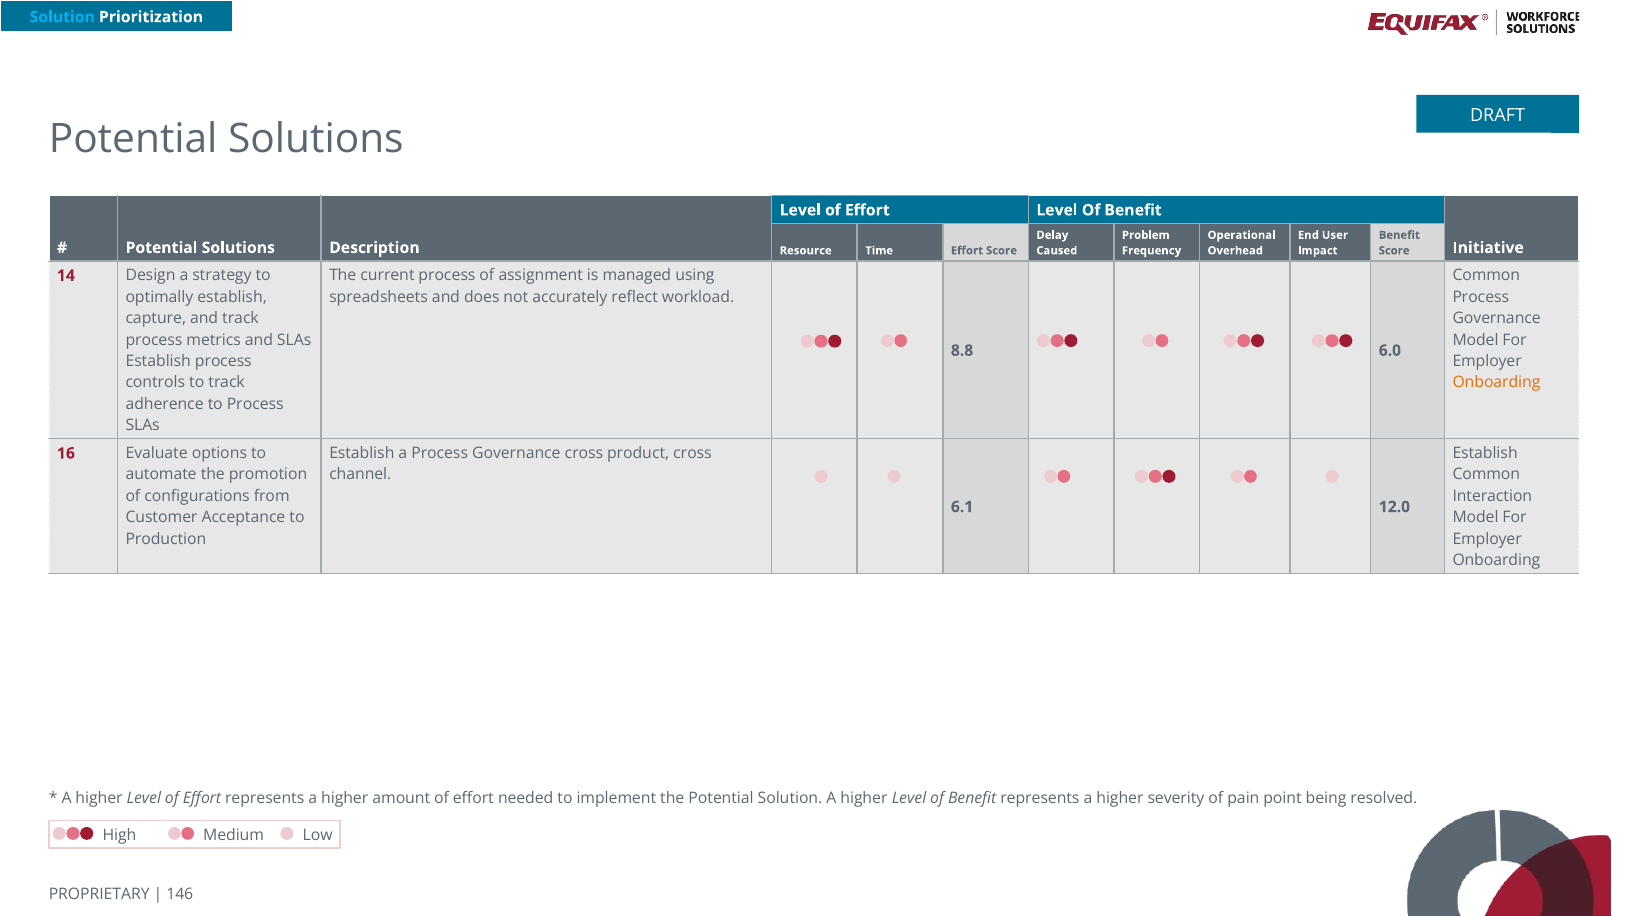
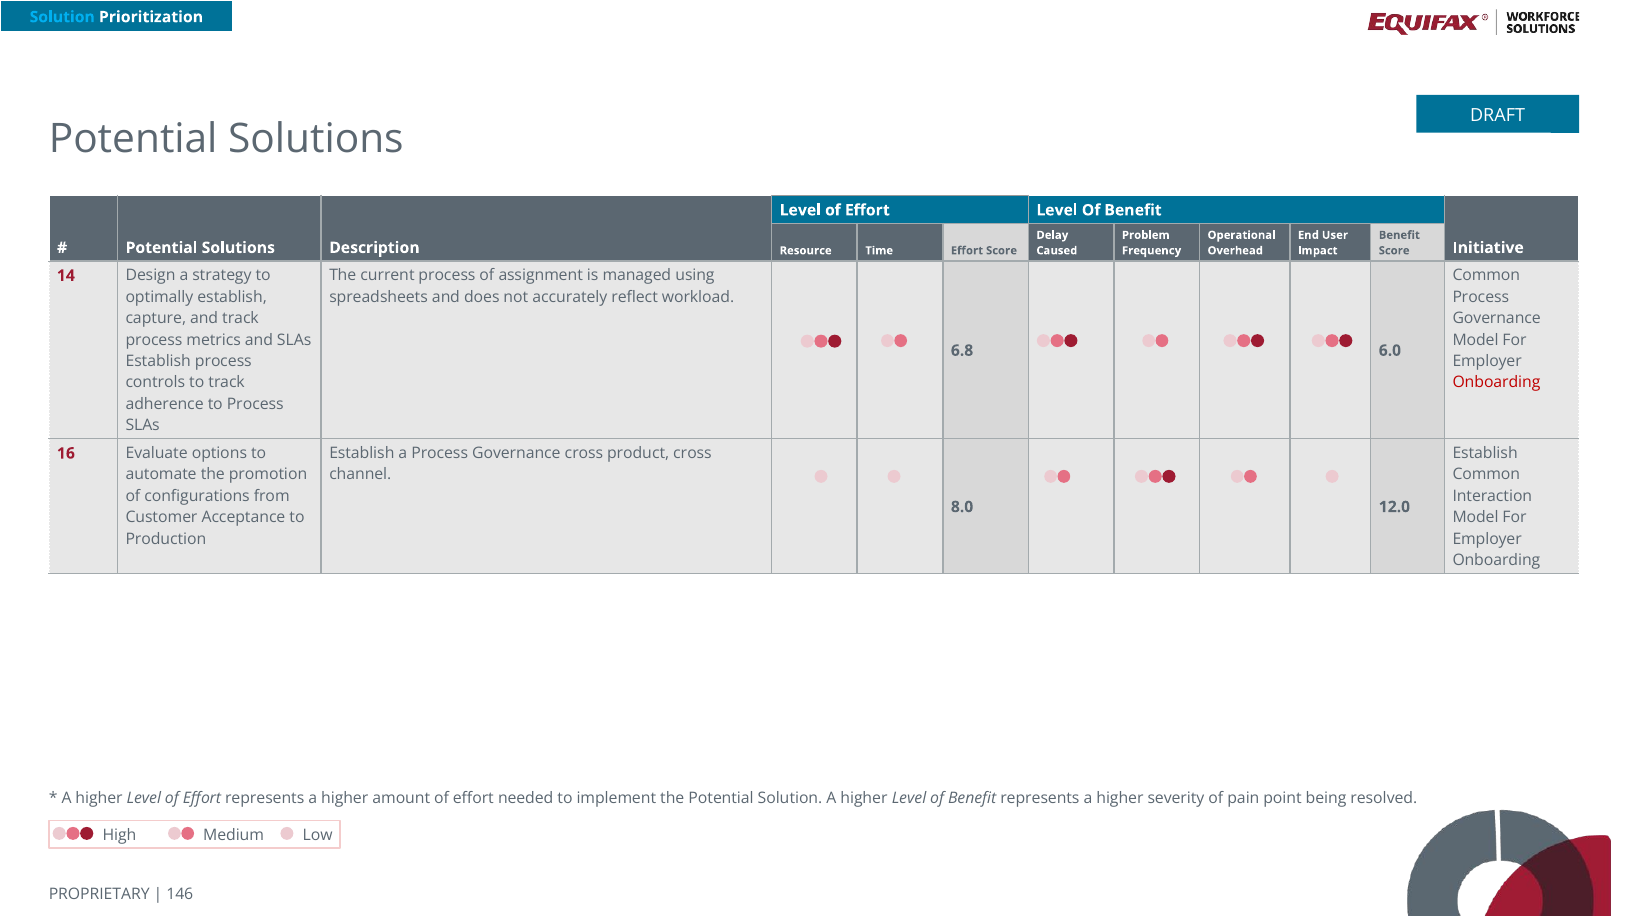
8.8: 8.8 -> 6.8
Onboarding at (1496, 383) colour: orange -> red
6.1: 6.1 -> 8.0
